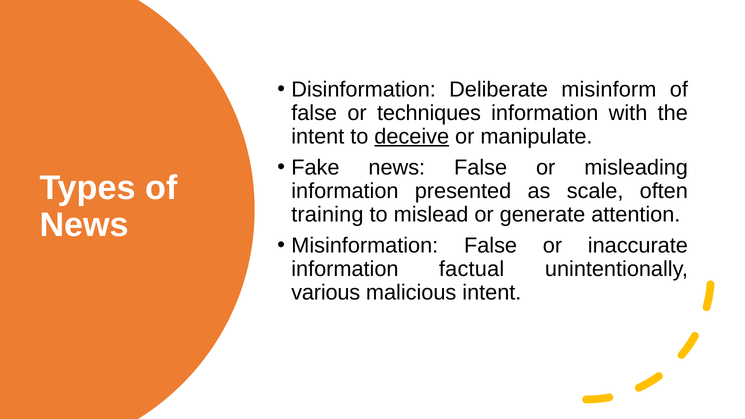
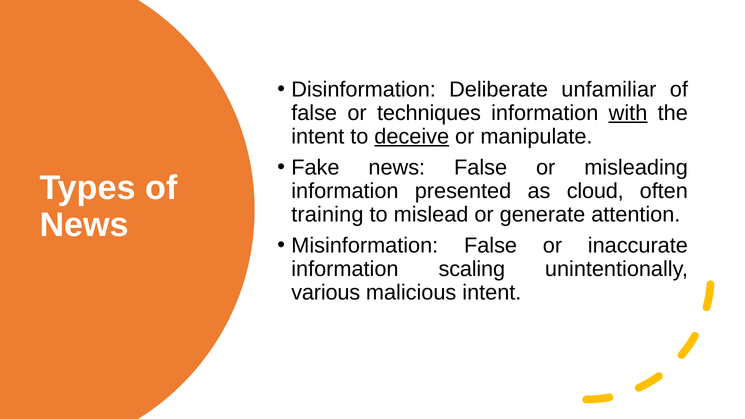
misinform: misinform -> unfamiliar
with underline: none -> present
scale: scale -> cloud
factual: factual -> scaling
